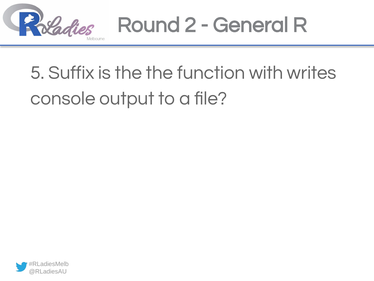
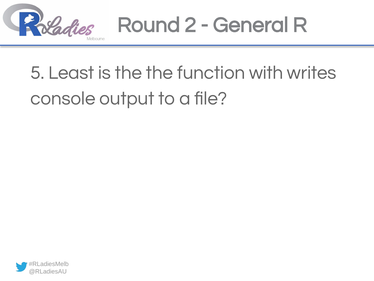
Suffix: Suffix -> Least
